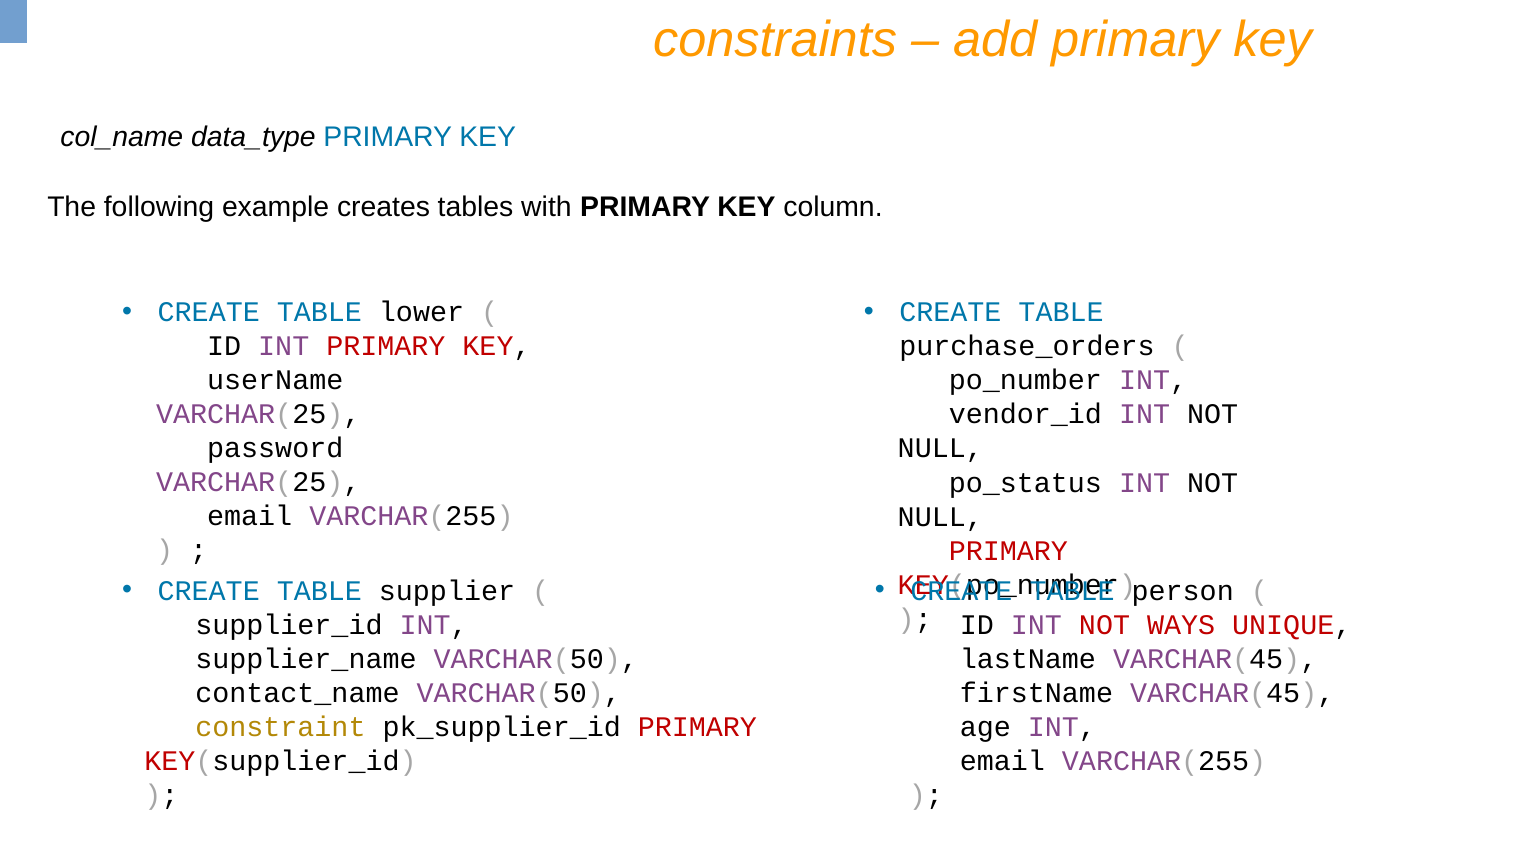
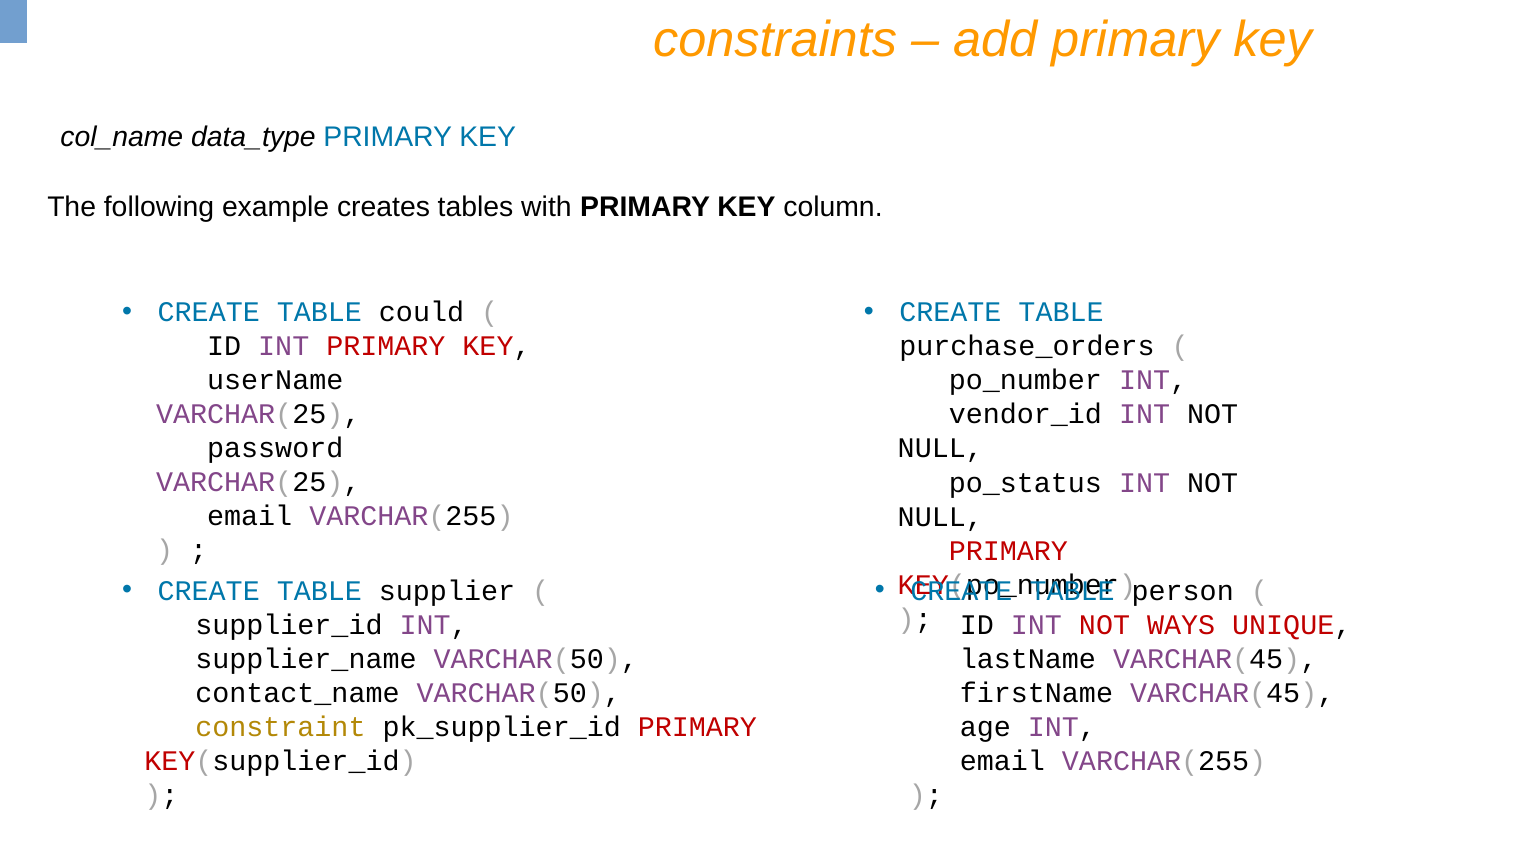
lower: lower -> could
